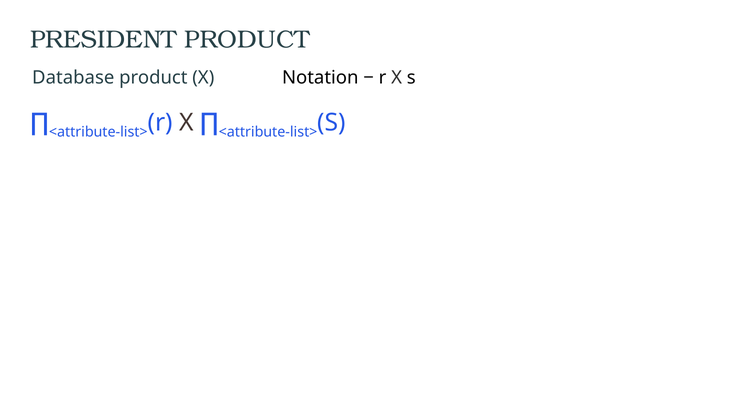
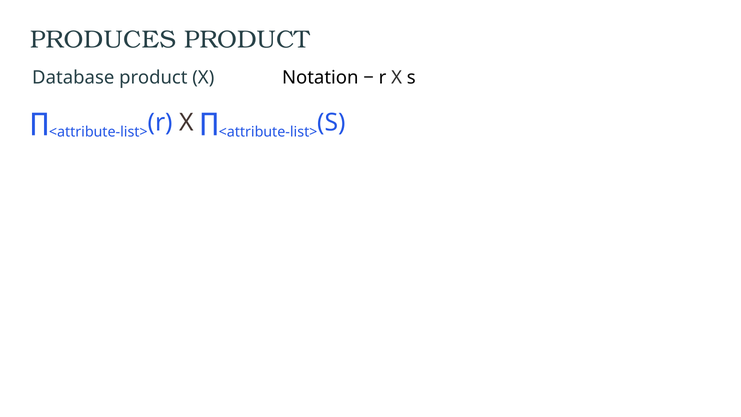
PRESIDENT: PRESIDENT -> PRODUCES
